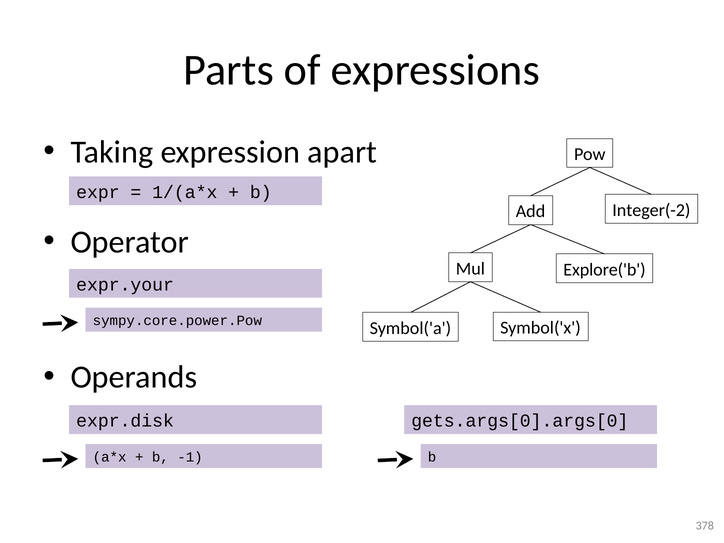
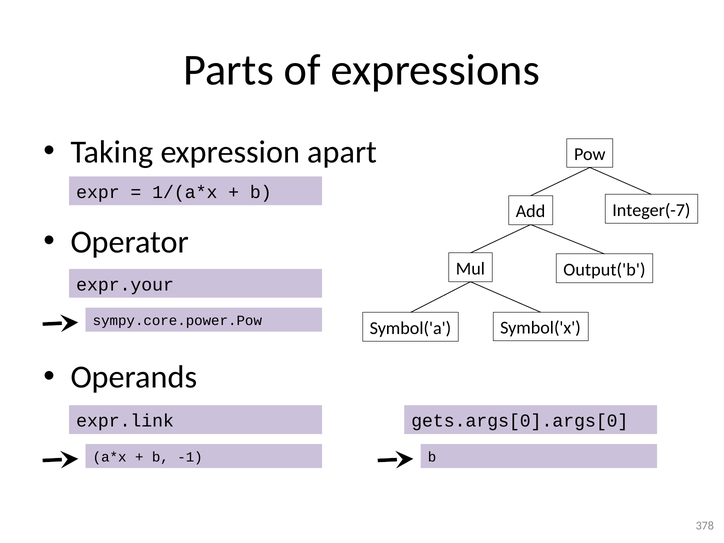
Integer(-2: Integer(-2 -> Integer(-7
Explore('b: Explore('b -> Output('b
expr.disk: expr.disk -> expr.link
